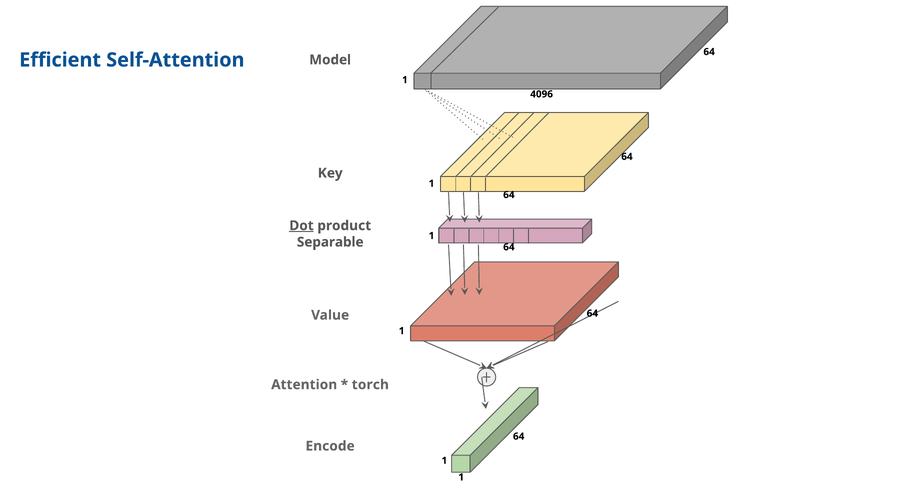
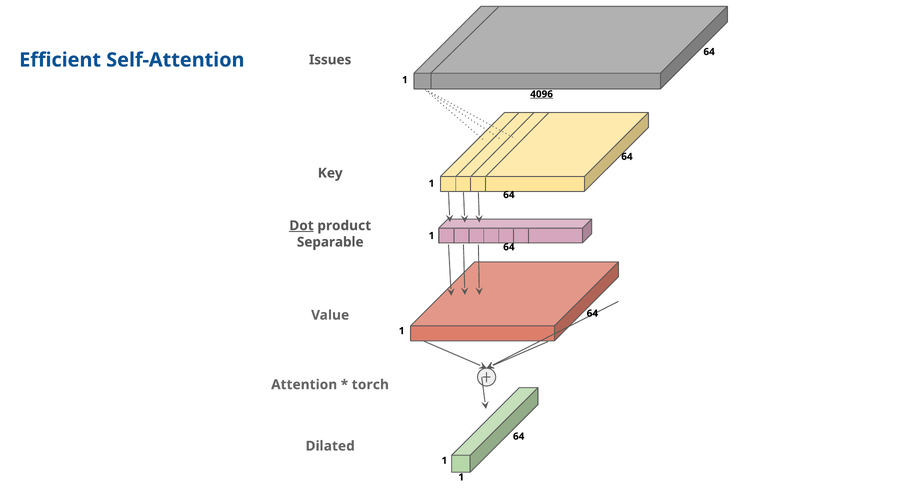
Model: Model -> Issues
4096 underline: none -> present
Encode: Encode -> Dilated
